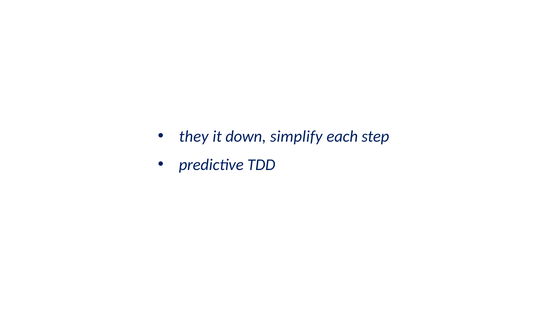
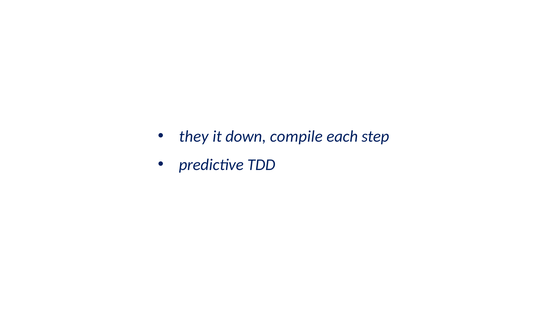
simplify: simplify -> compile
